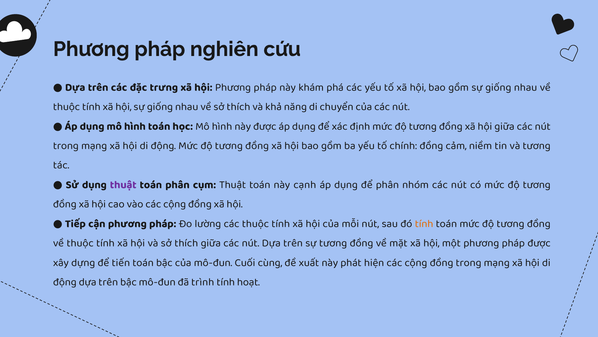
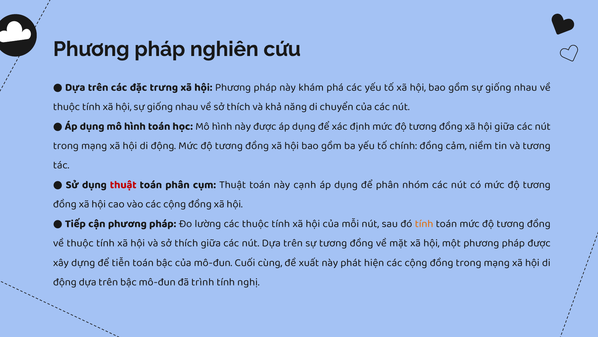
thuật at (123, 184) colour: purple -> red
tiến: tiến -> tiễn
hoạt: hoạt -> nghị
